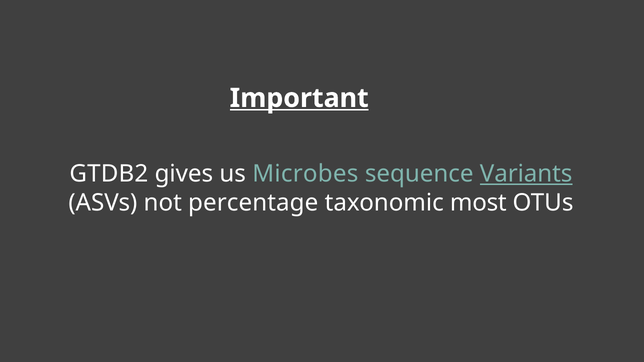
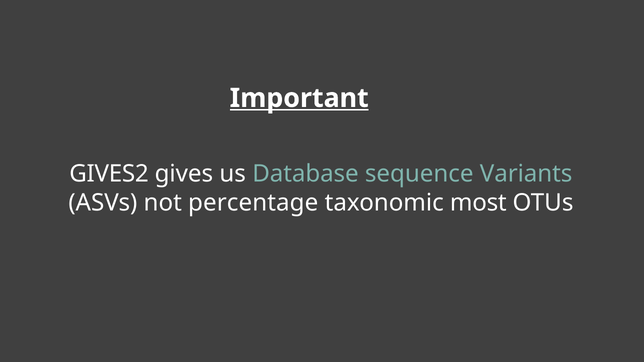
GTDB2: GTDB2 -> GIVES2
Microbes: Microbes -> Database
Variants underline: present -> none
